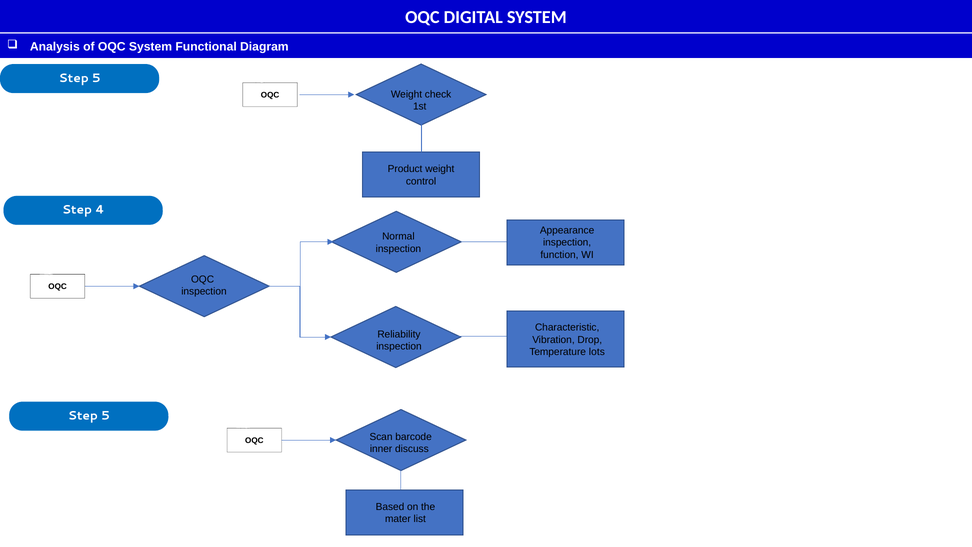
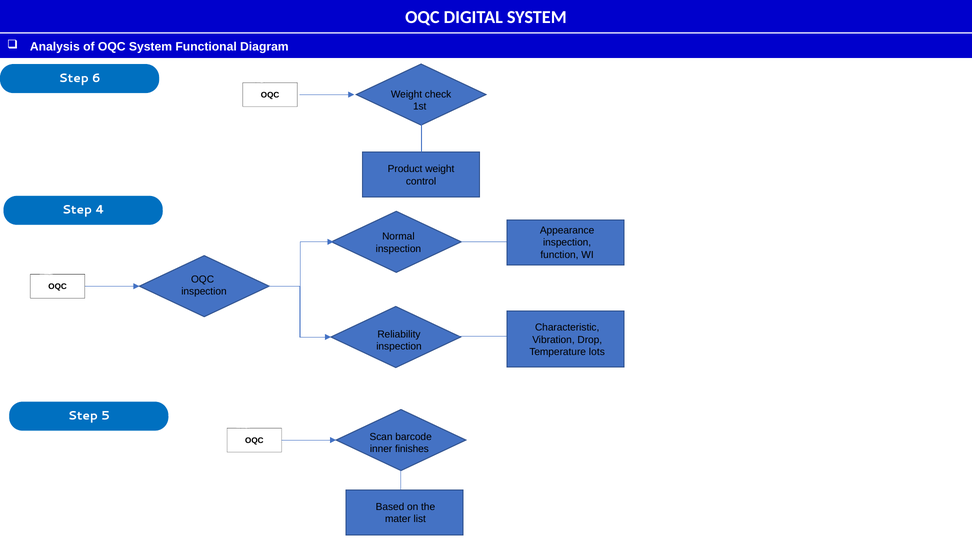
5 at (96, 78): 5 -> 6
discuss: discuss -> finishes
